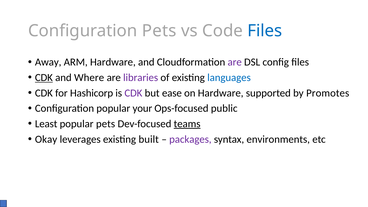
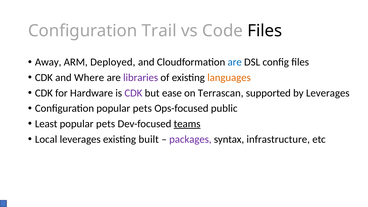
Configuration Pets: Pets -> Trail
Files at (265, 31) colour: blue -> black
ARM Hardware: Hardware -> Deployed
are at (235, 62) colour: purple -> blue
CDK at (44, 78) underline: present -> none
languages colour: blue -> orange
Hashicorp: Hashicorp -> Hardware
on Hardware: Hardware -> Terrascan
by Promotes: Promotes -> Leverages
Configuration popular your: your -> pets
Okay: Okay -> Local
environments: environments -> infrastructure
